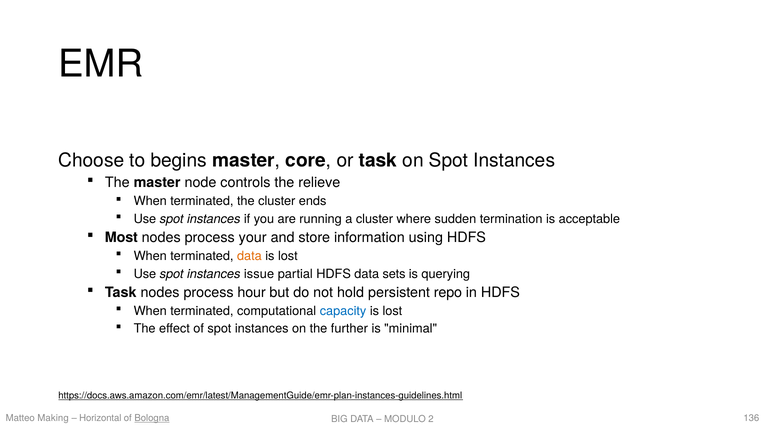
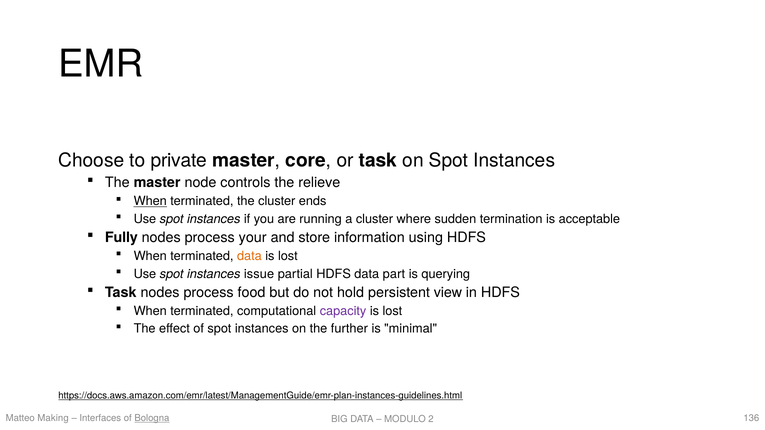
begins: begins -> private
When at (150, 201) underline: none -> present
Most: Most -> Fully
sets: sets -> part
hour: hour -> food
repo: repo -> view
capacity colour: blue -> purple
Horizontal: Horizontal -> Interfaces
